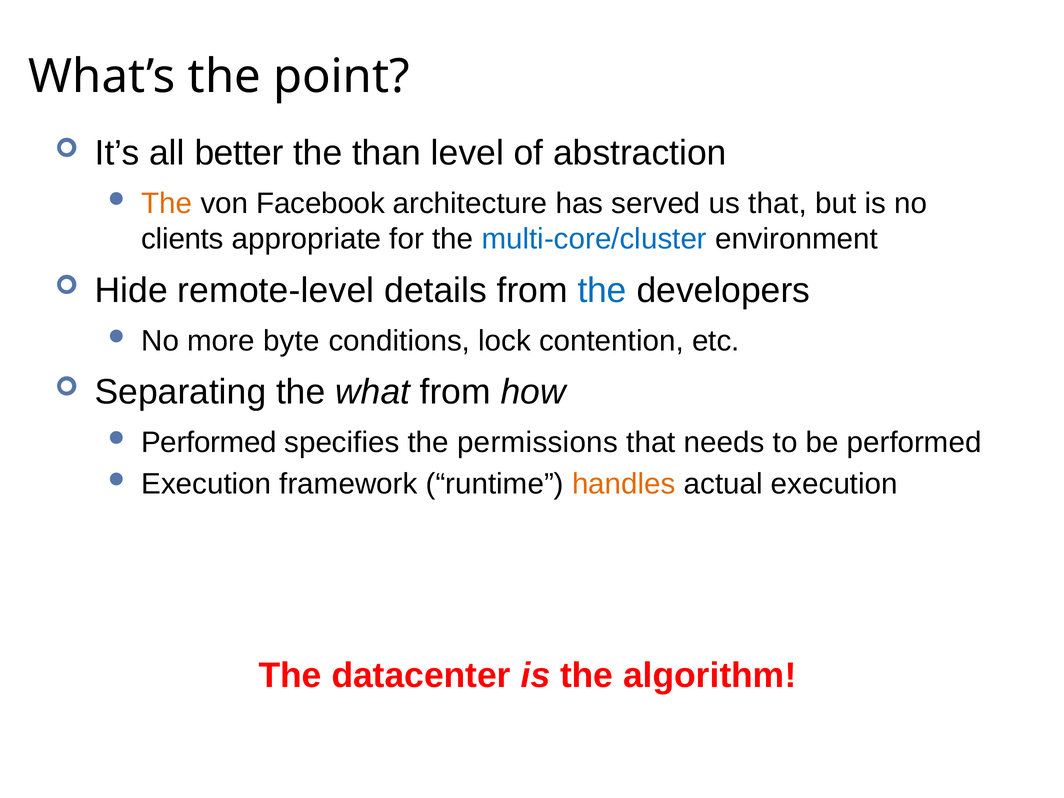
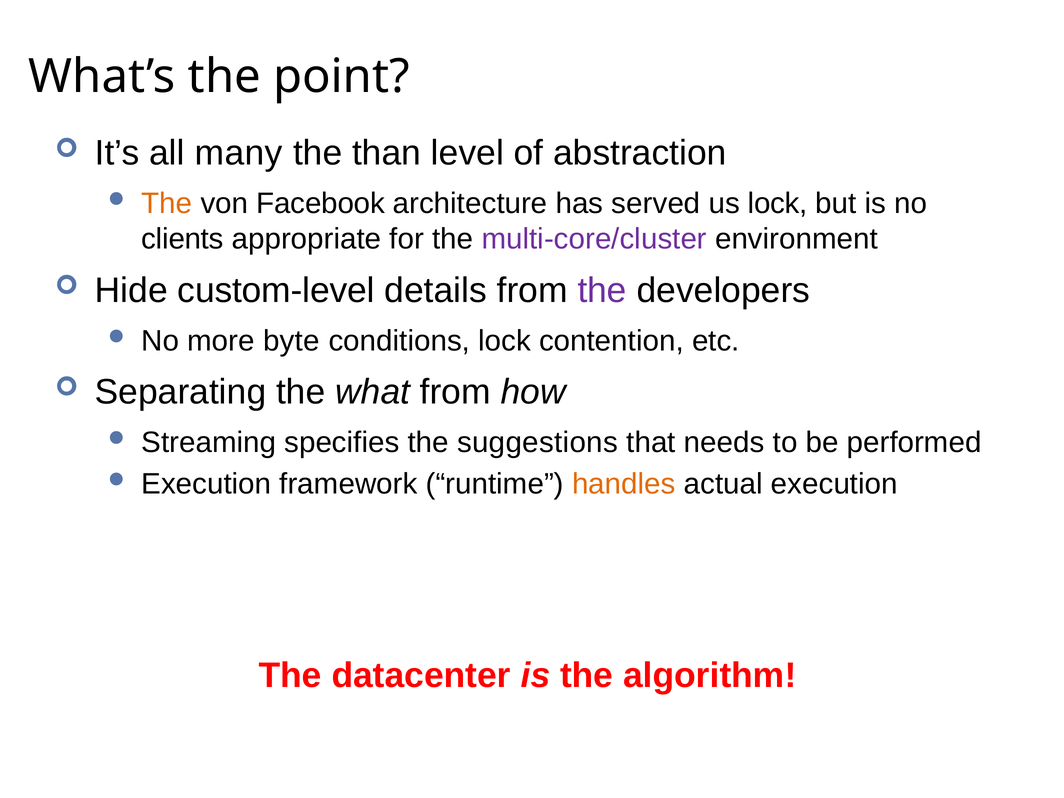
better: better -> many
us that: that -> lock
multi-core/cluster colour: blue -> purple
remote-level: remote-level -> custom-level
the at (602, 290) colour: blue -> purple
Performed at (209, 443): Performed -> Streaming
permissions: permissions -> suggestions
